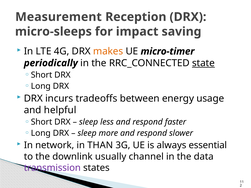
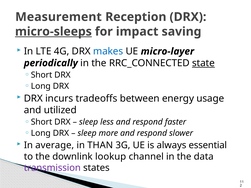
micro-sleeps underline: none -> present
makes colour: orange -> blue
micro-timer: micro-timer -> micro-layer
helpful: helpful -> utilized
network: network -> average
usually: usually -> lookup
